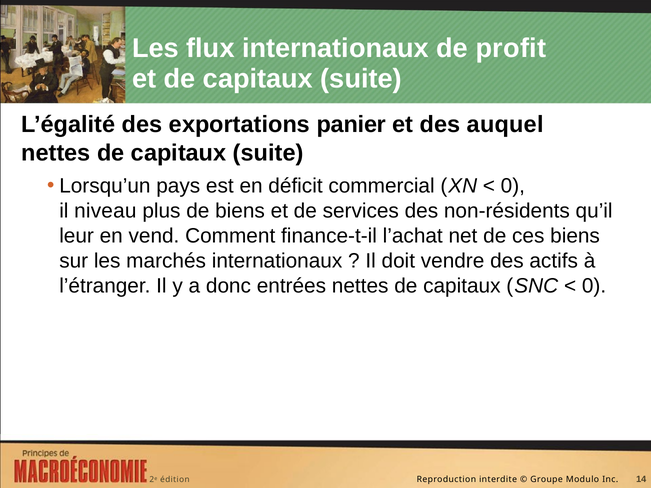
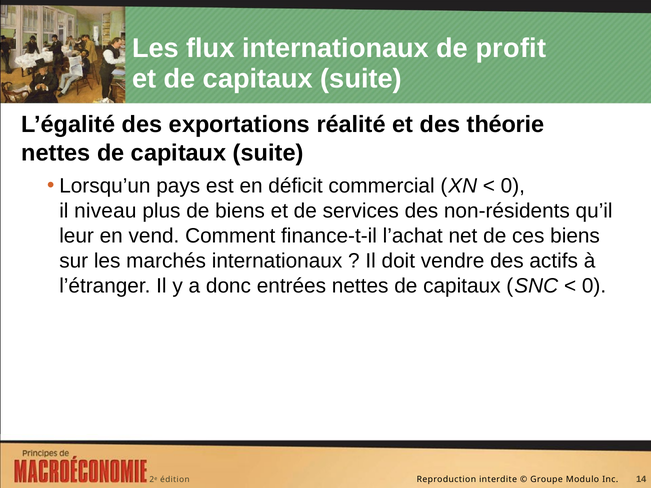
panier: panier -> réalité
auquel: auquel -> théorie
